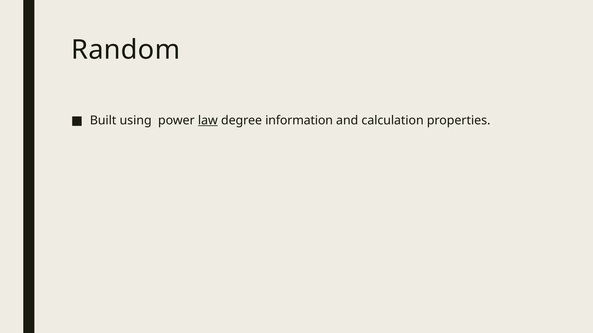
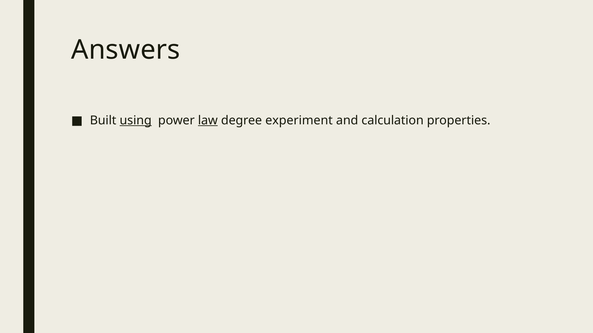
Random: Random -> Answers
using underline: none -> present
information: information -> experiment
